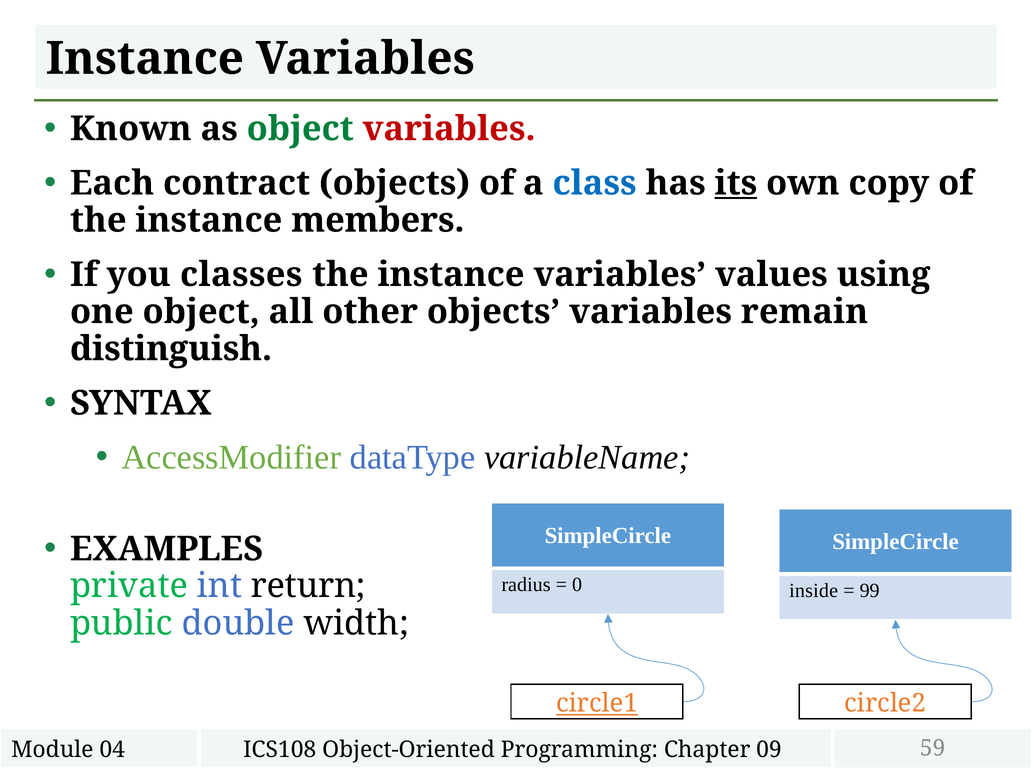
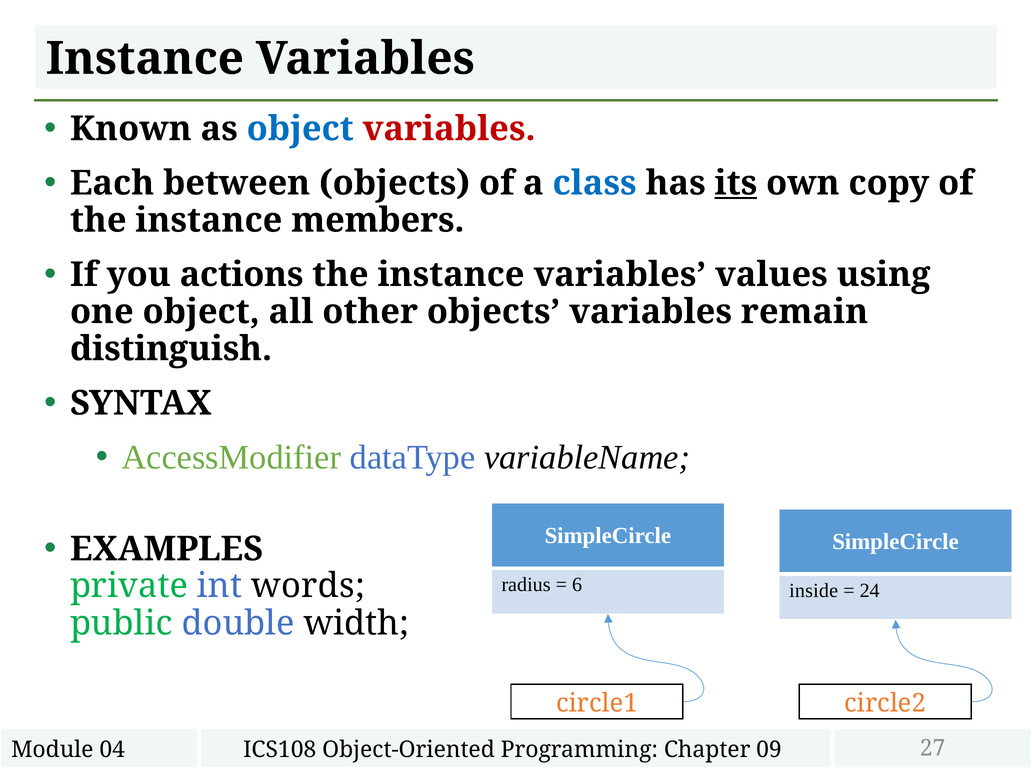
object at (300, 129) colour: green -> blue
contract: contract -> between
classes: classes -> actions
0: 0 -> 6
return: return -> words
99: 99 -> 24
circle1 underline: present -> none
59: 59 -> 27
